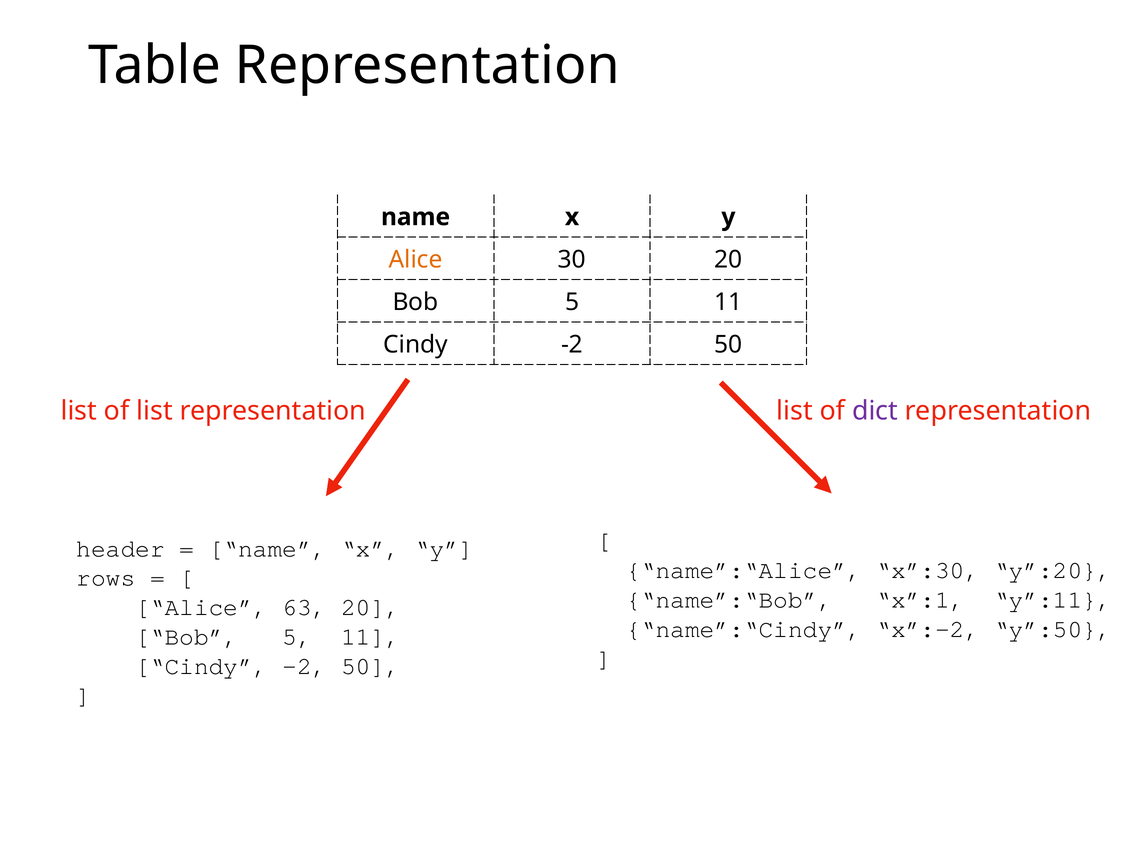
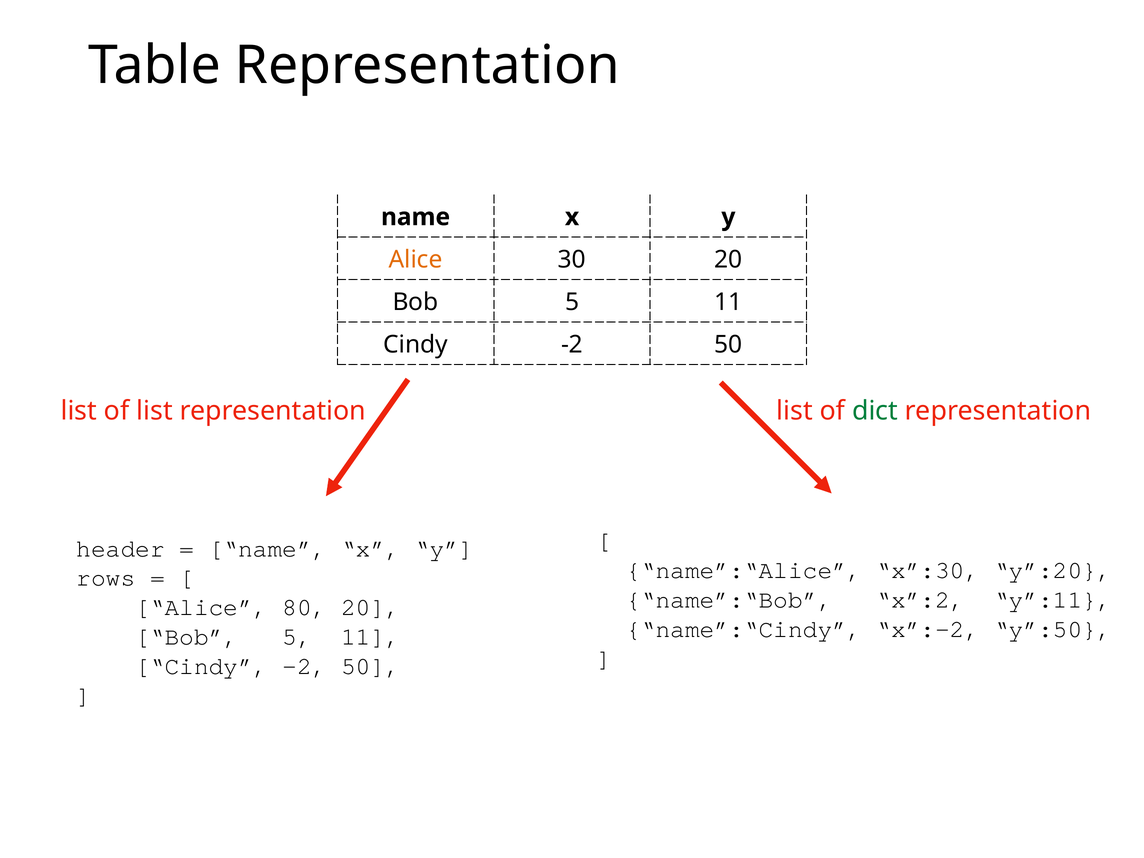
dict colour: purple -> green
x”:1: x”:1 -> x”:2
63: 63 -> 80
